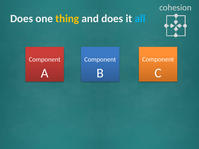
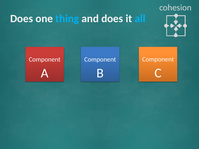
thing colour: yellow -> light blue
